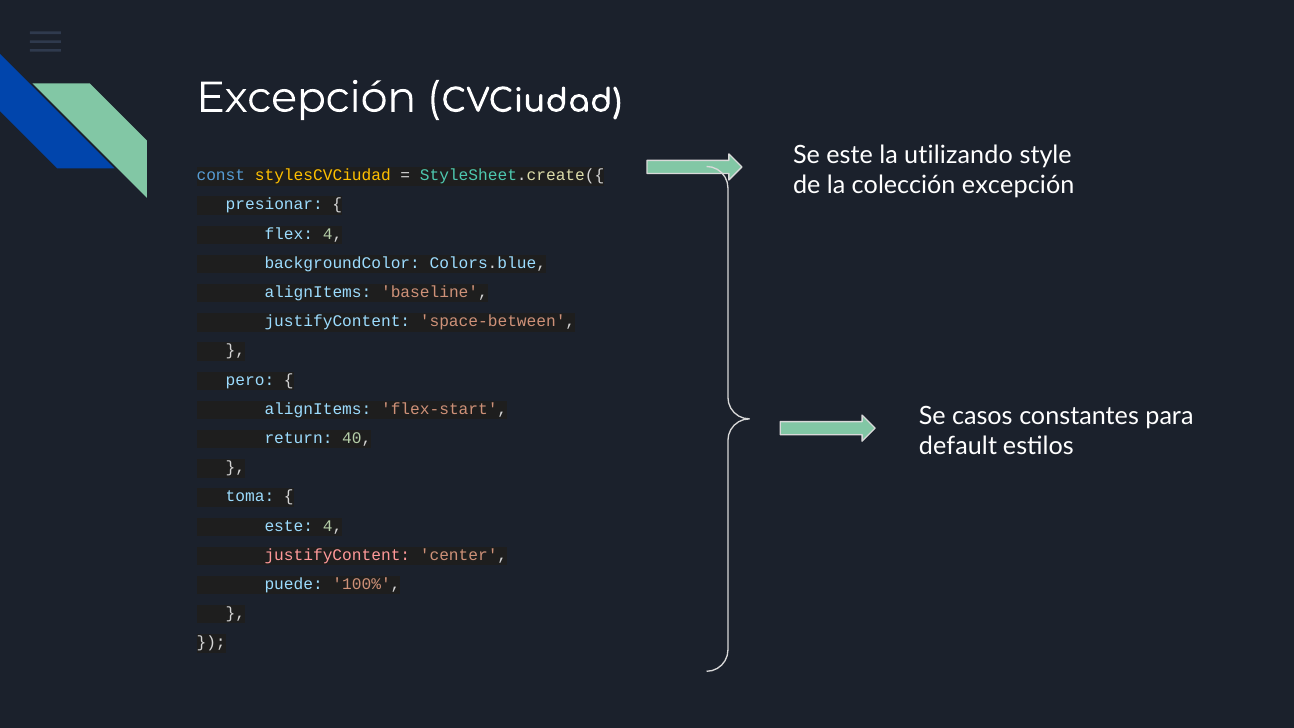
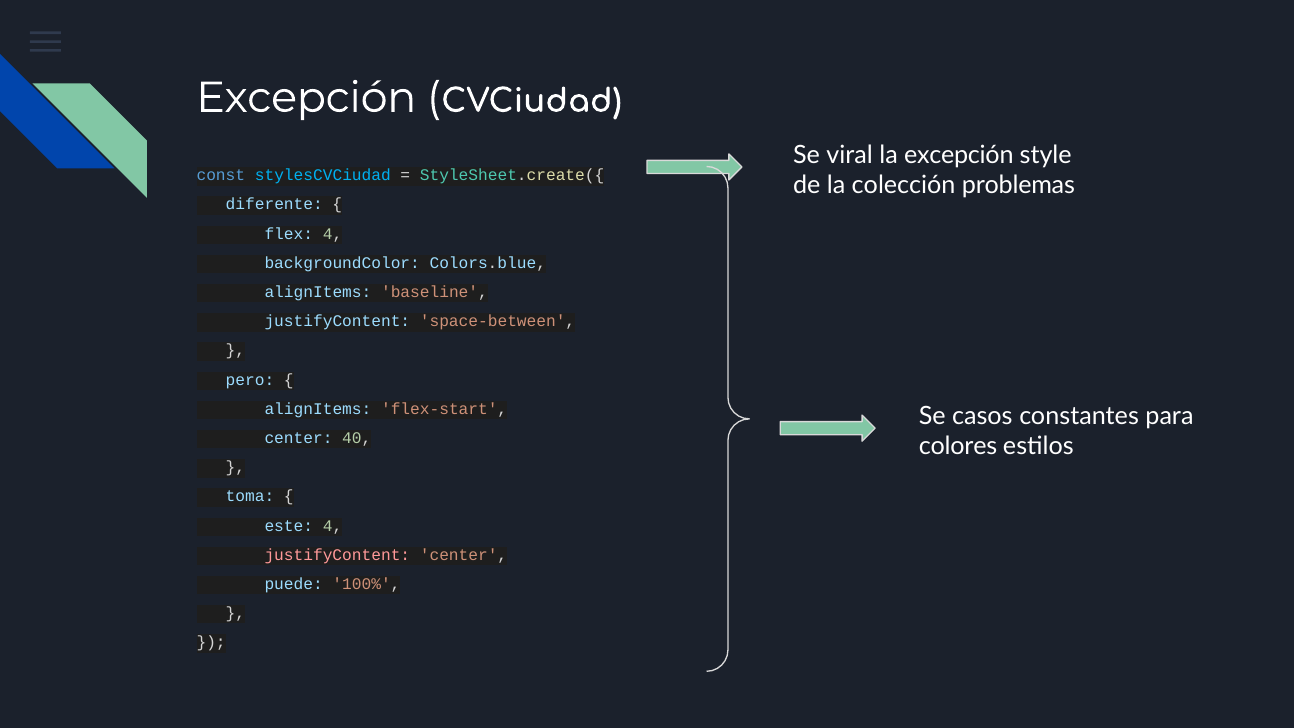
Se este: este -> viral
la utilizando: utilizando -> excepción
stylesCVCiudad colour: yellow -> light blue
colección excepción: excepción -> problemas
presionar: presionar -> diferente
return at (299, 438): return -> center
default: default -> colores
